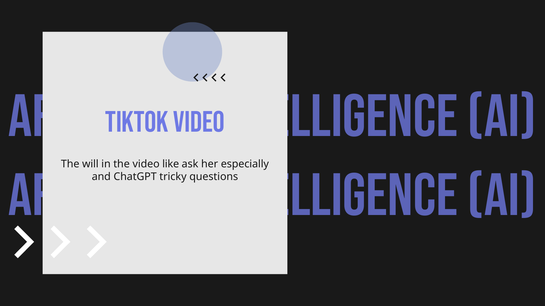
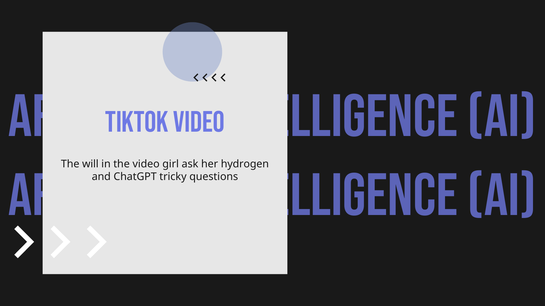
like: like -> girl
especially: especially -> hydrogen
